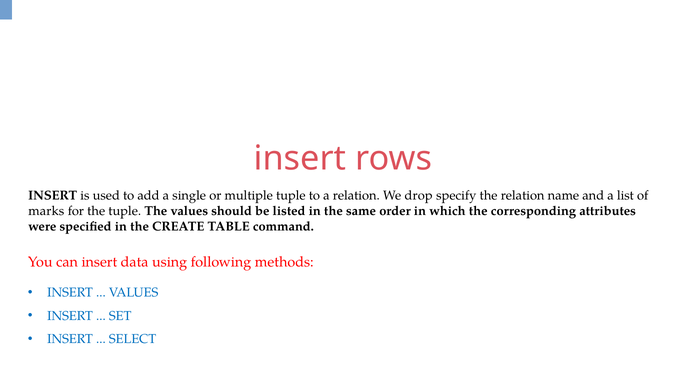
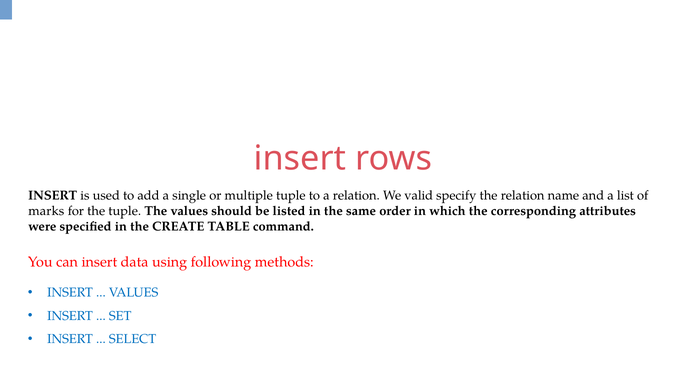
drop: drop -> valid
